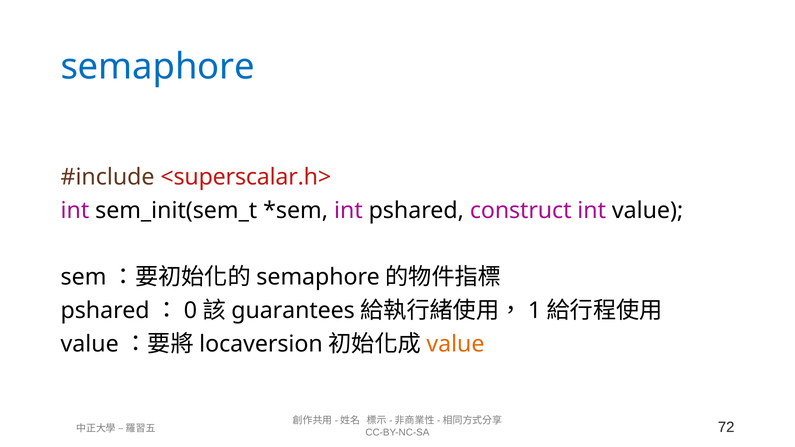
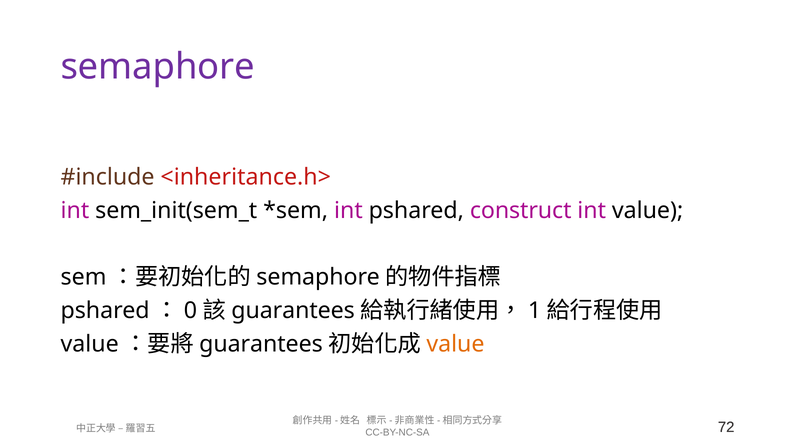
semaphore at (158, 67) colour: blue -> purple
<superscalar.h>: <superscalar.h> -> <inheritance.h>
locaversion at (261, 344): locaversion -> guarantees
